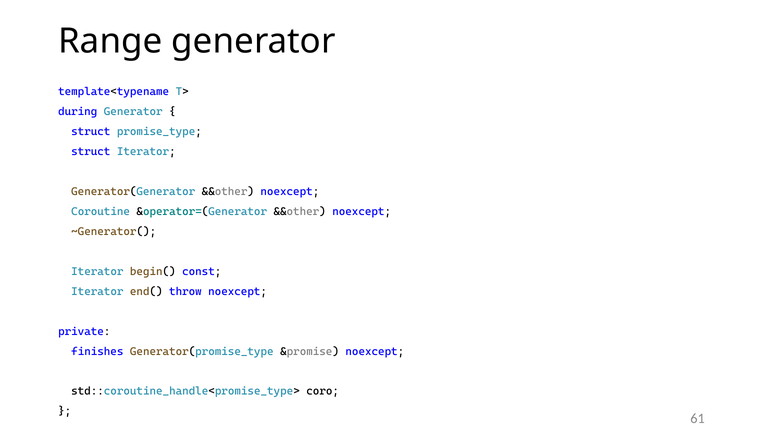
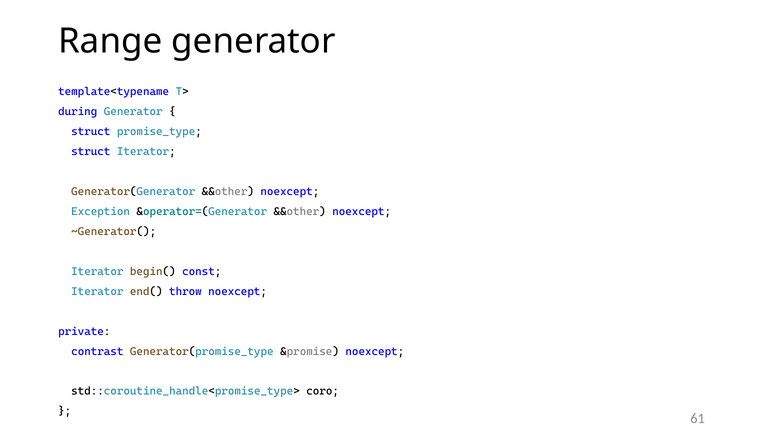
Coroutine: Coroutine -> Exception
finishes: finishes -> contrast
